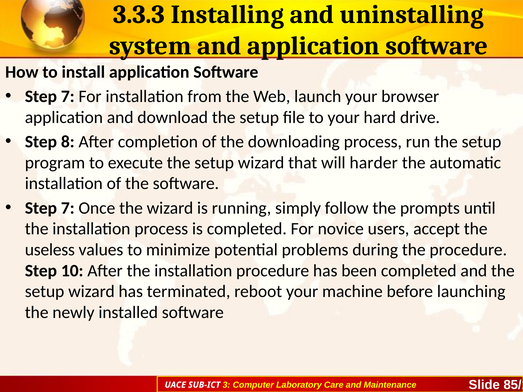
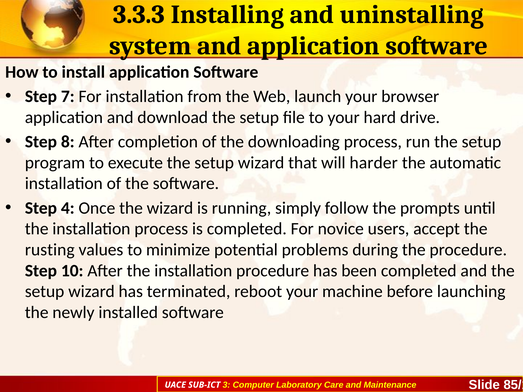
7 at (68, 208): 7 -> 4
useless: useless -> rusting
